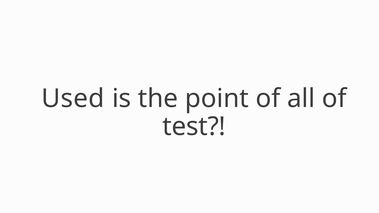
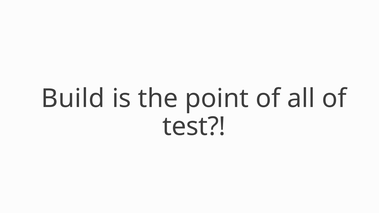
Used: Used -> Build
